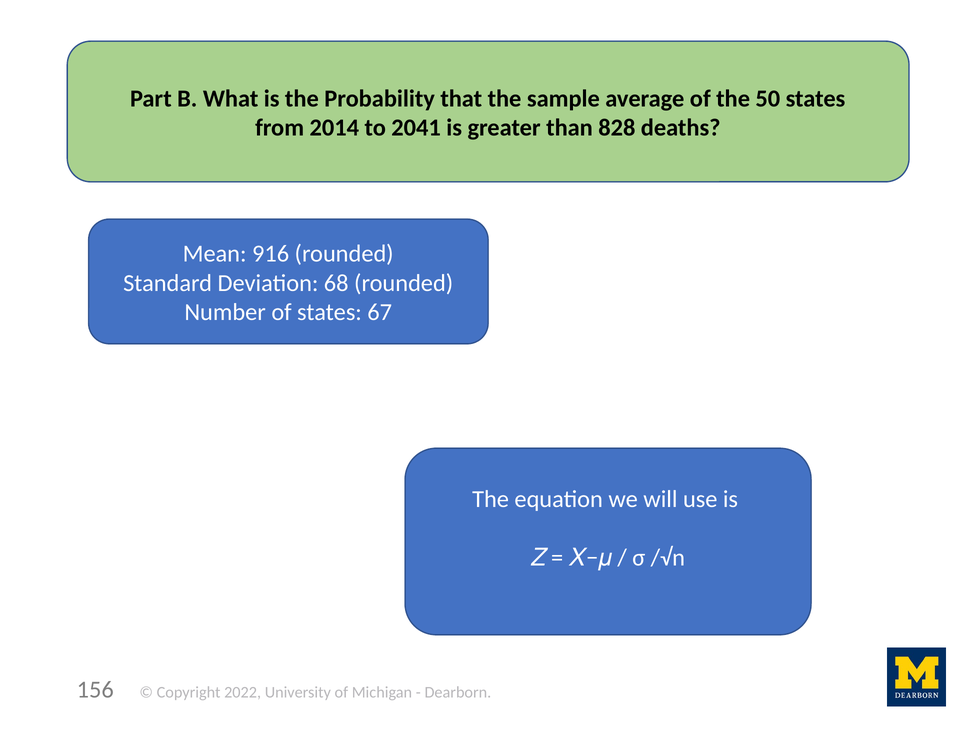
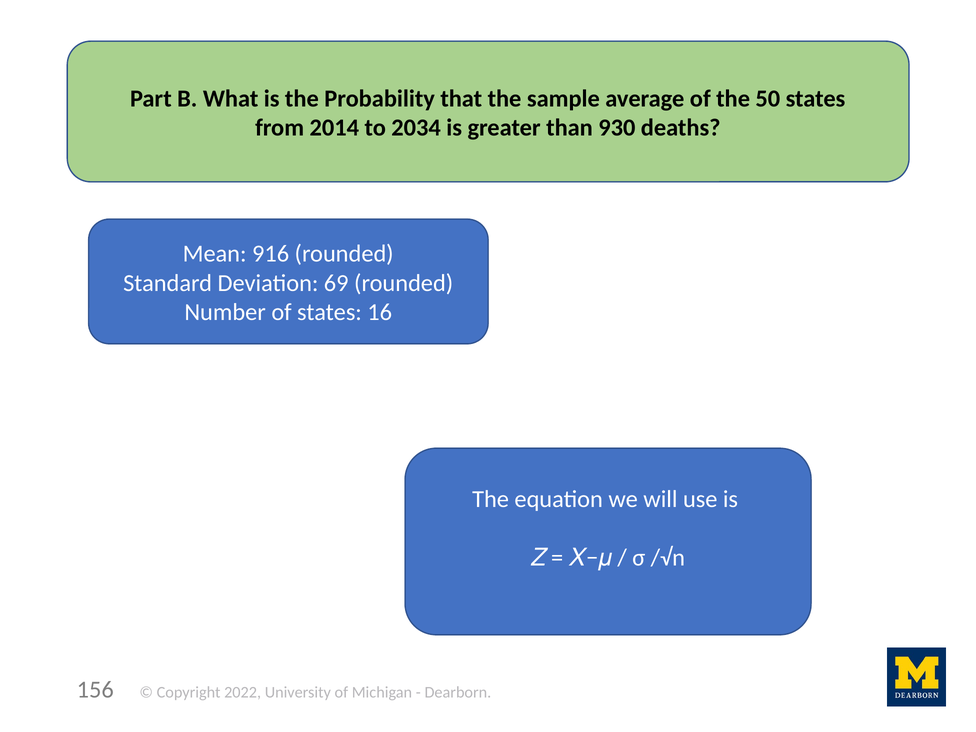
2041: 2041 -> 2034
828: 828 -> 930
68: 68 -> 69
67: 67 -> 16
